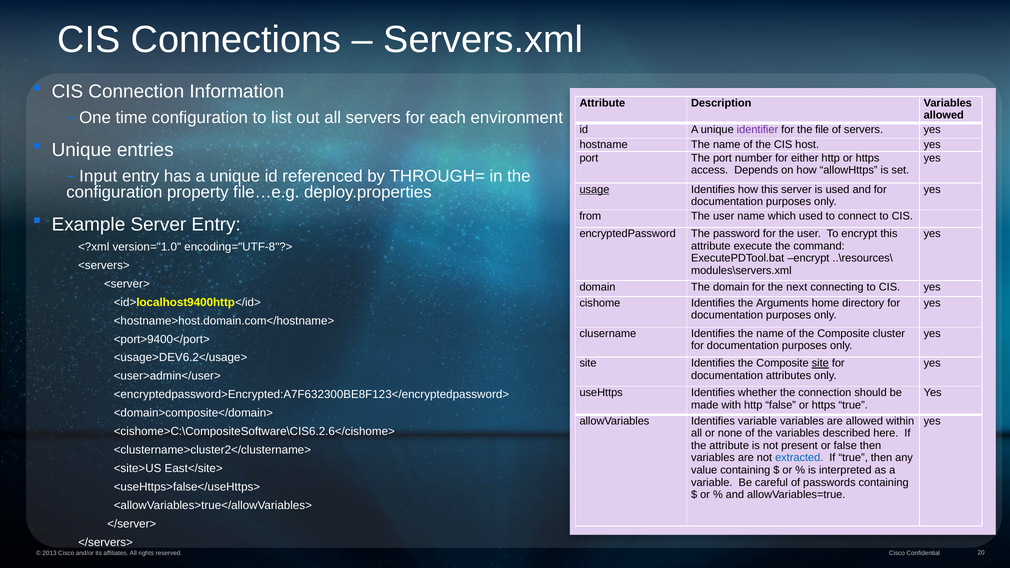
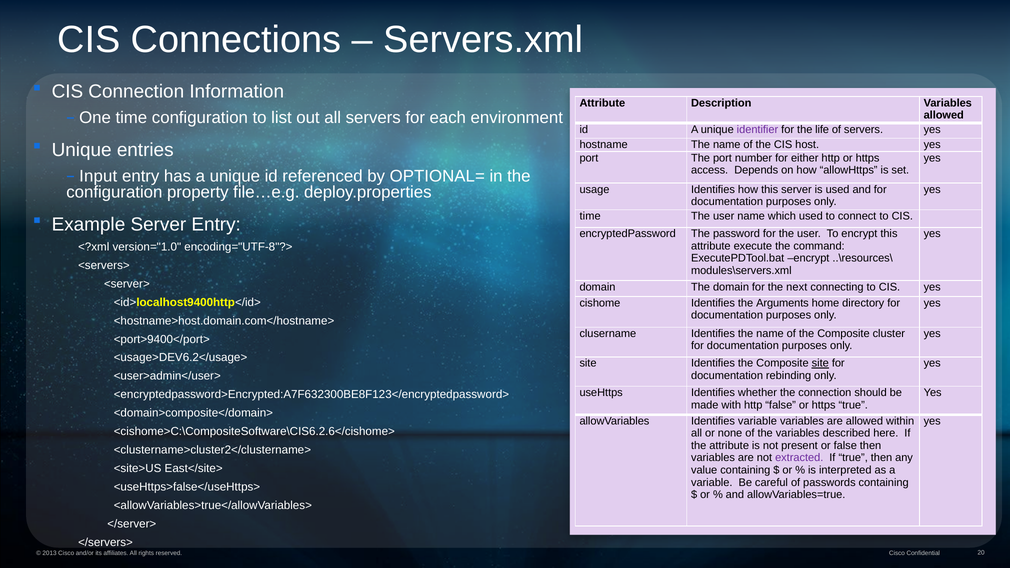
file: file -> life
THROUGH=: THROUGH= -> OPTIONAL=
usage underline: present -> none
from at (590, 216): from -> time
attributes: attributes -> rebinding
extracted colour: blue -> purple
